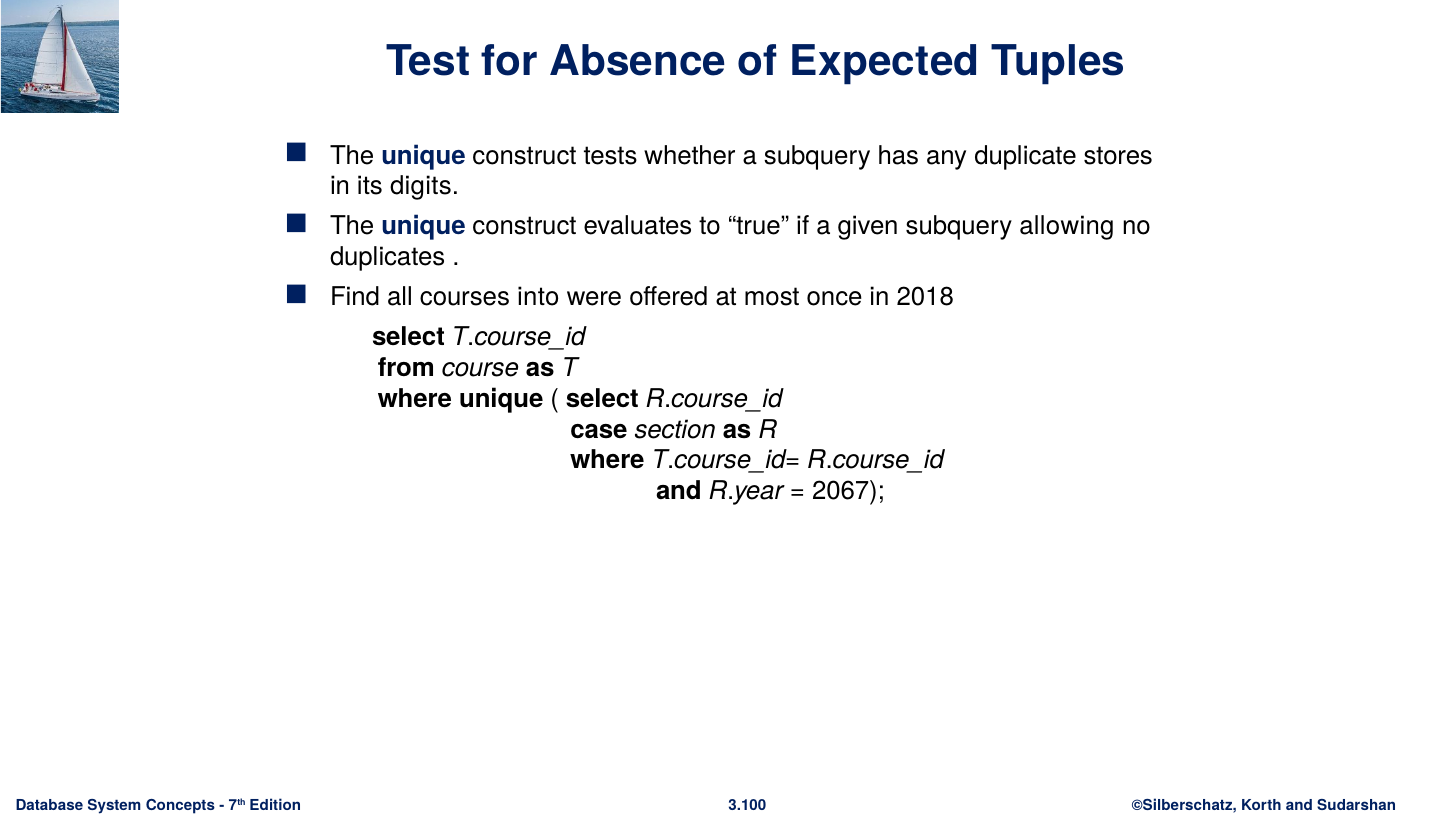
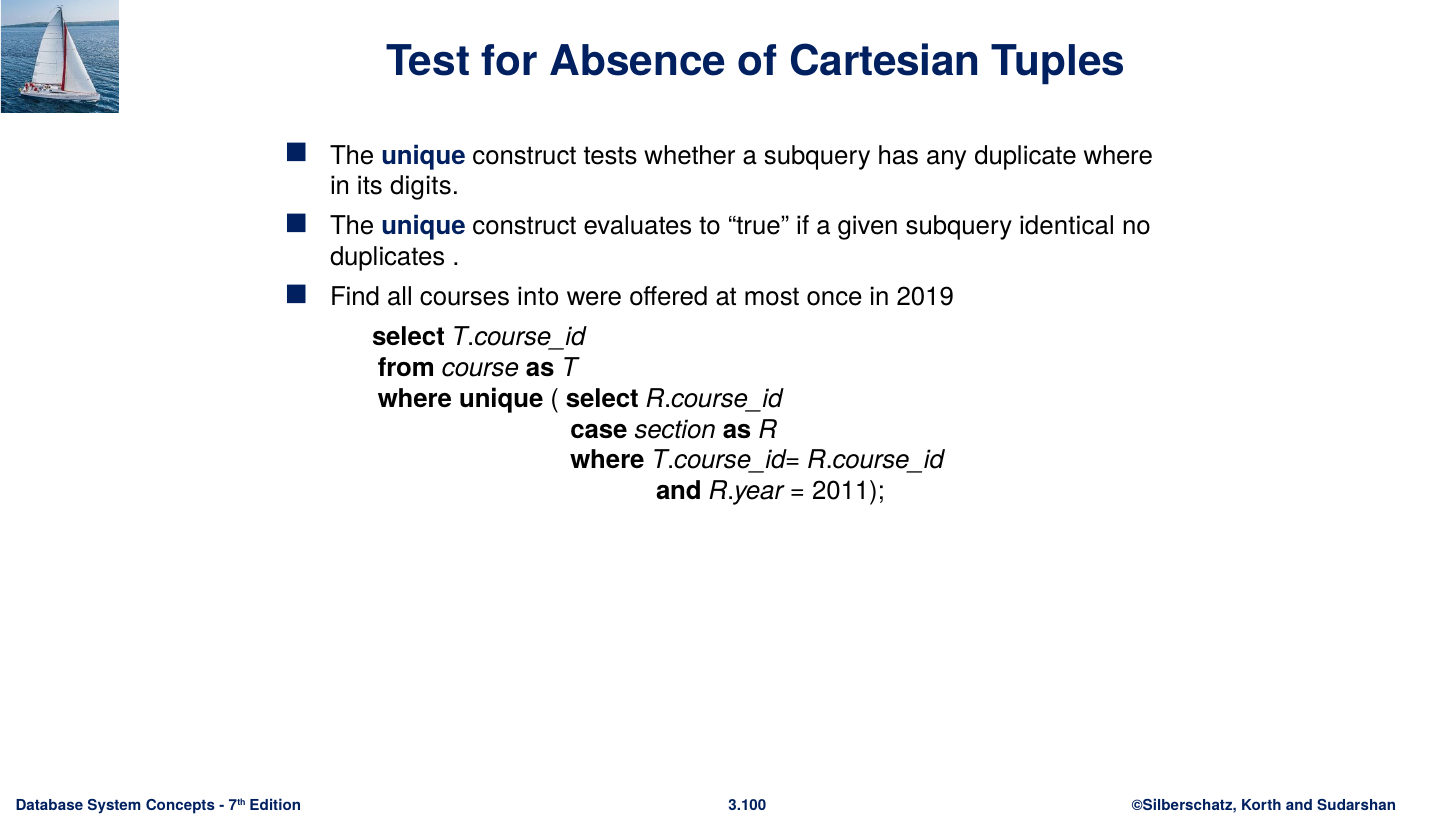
Expected: Expected -> Cartesian
duplicate stores: stores -> where
allowing: allowing -> identical
2018: 2018 -> 2019
2067: 2067 -> 2011
